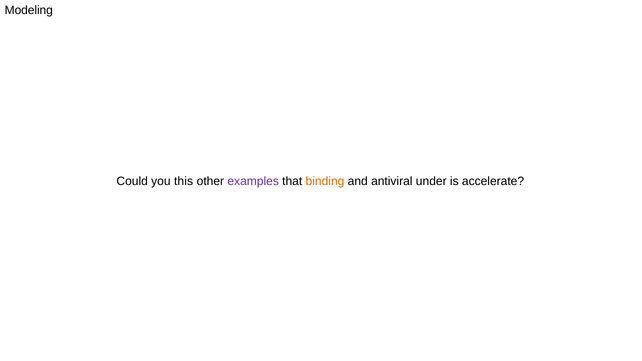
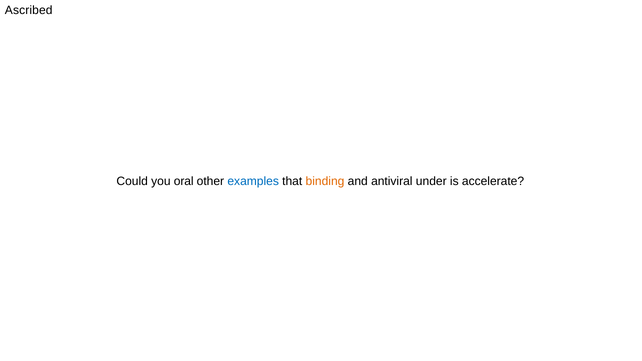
Modeling: Modeling -> Ascribed
this: this -> oral
examples colour: purple -> blue
